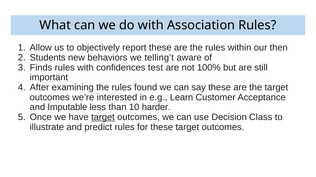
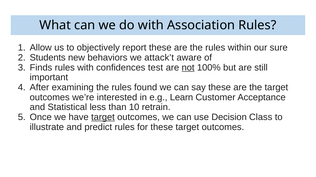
then: then -> sure
telling’t: telling’t -> attack’t
not underline: none -> present
Imputable: Imputable -> Statistical
harder: harder -> retrain
